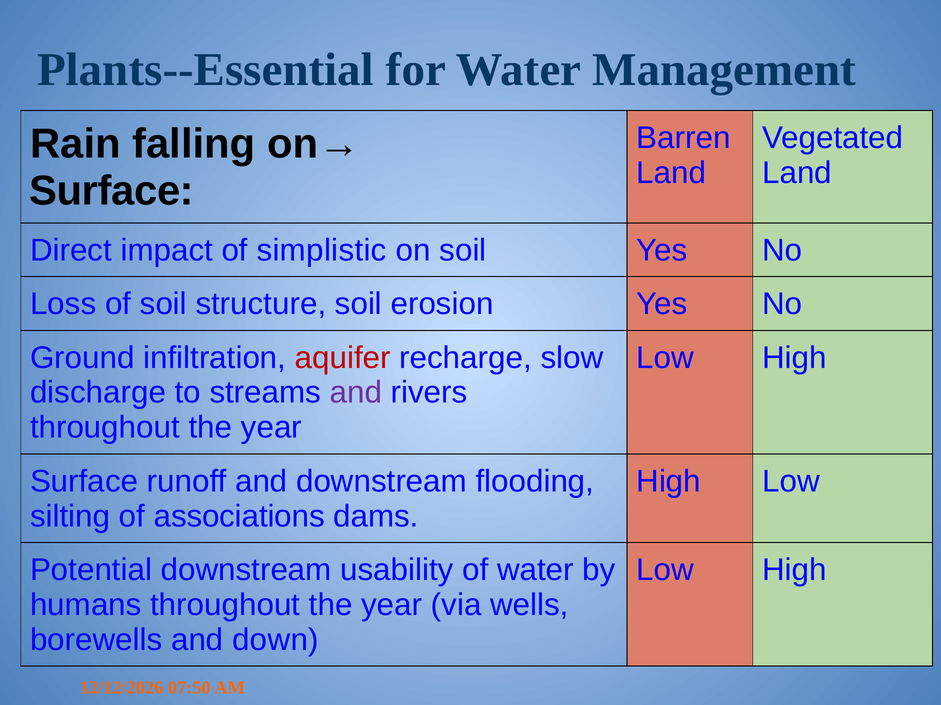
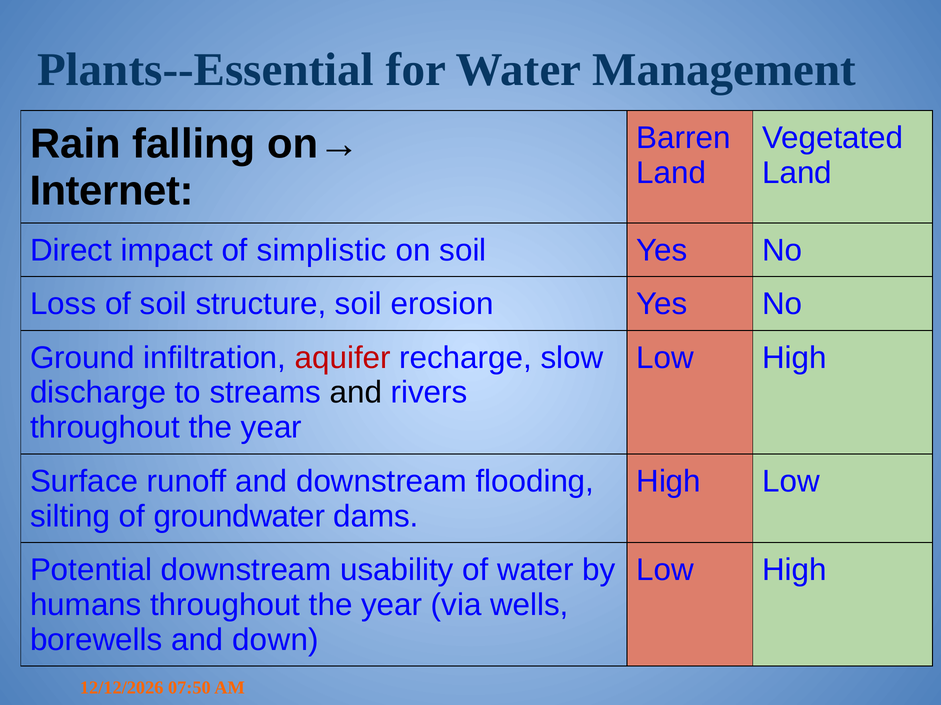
Surface at (112, 191): Surface -> Internet
and at (356, 393) colour: purple -> black
associations: associations -> groundwater
